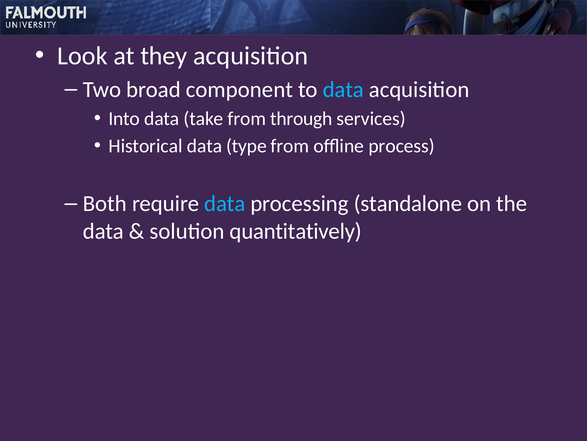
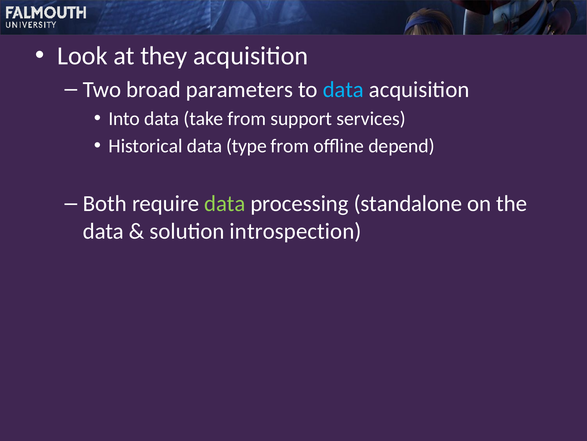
component: component -> parameters
through: through -> support
process: process -> depend
data at (225, 203) colour: light blue -> light green
quantitatively: quantitatively -> introspection
